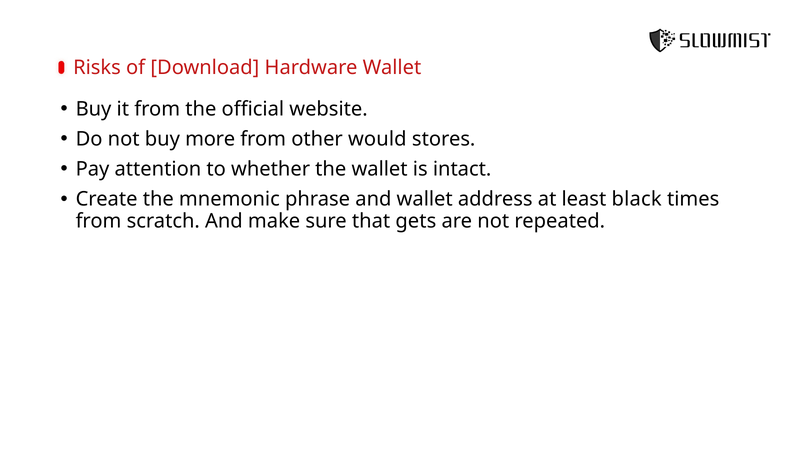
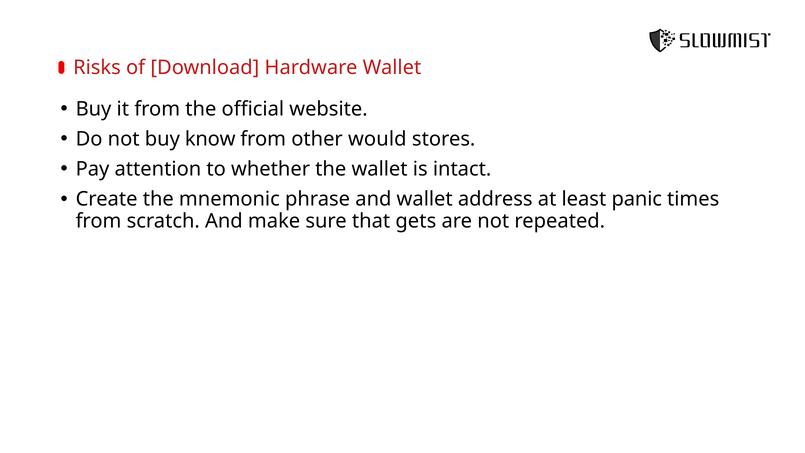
more: more -> know
black: black -> panic
